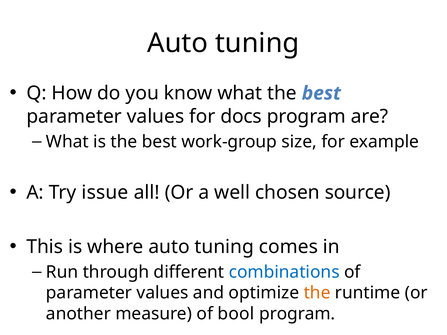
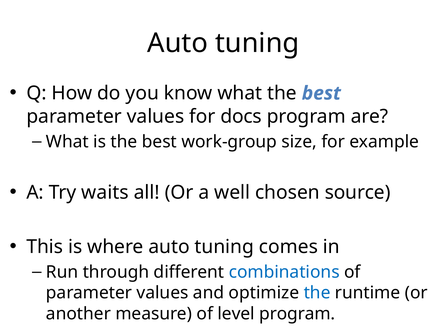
issue: issue -> waits
the at (317, 293) colour: orange -> blue
bool: bool -> level
